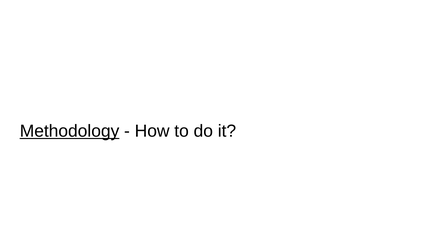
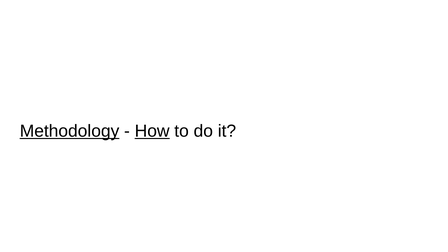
How underline: none -> present
